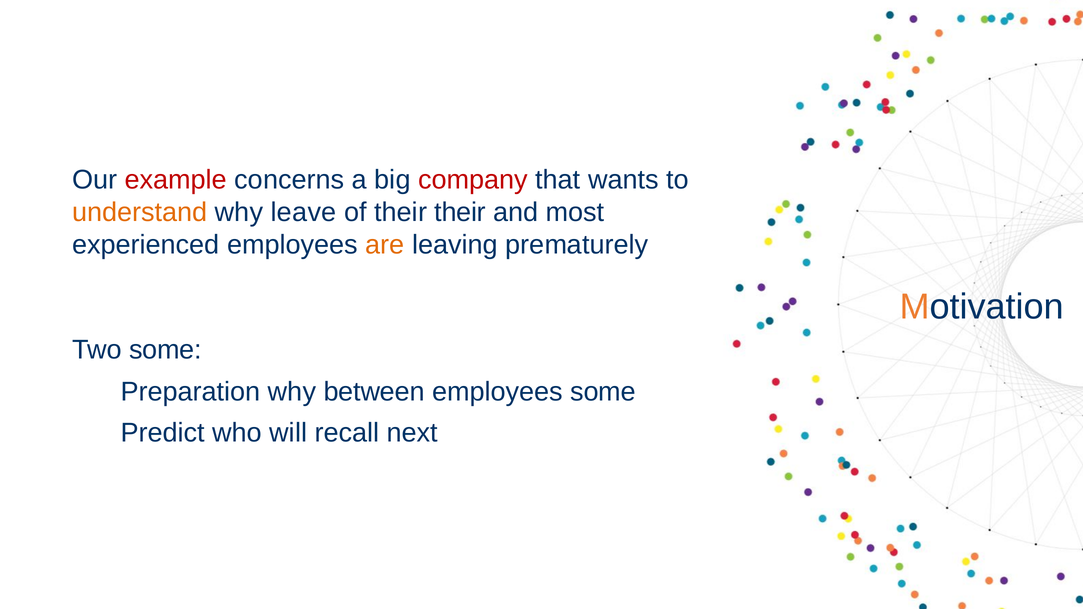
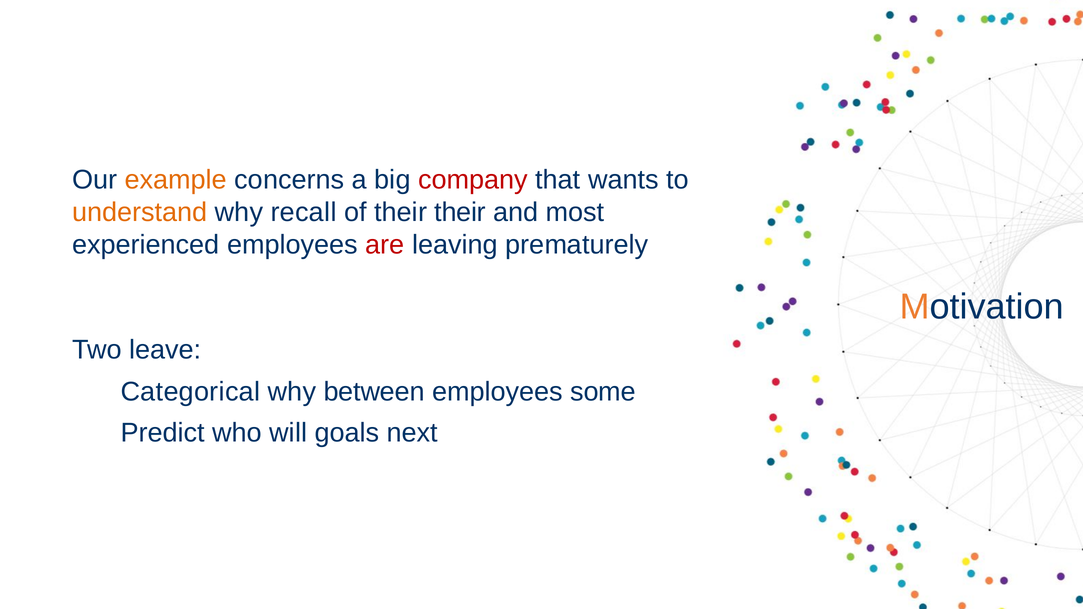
example colour: red -> orange
leave: leave -> recall
are colour: orange -> red
Two some: some -> leave
Preparation: Preparation -> Categorical
recall: recall -> goals
